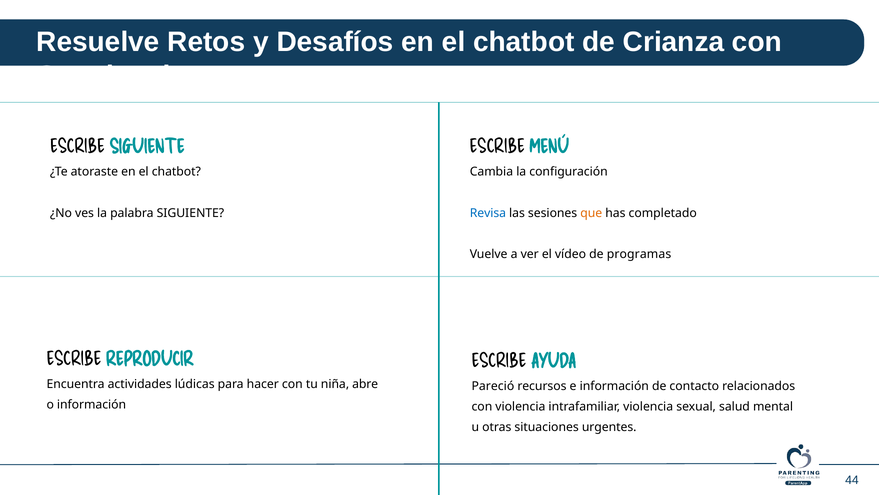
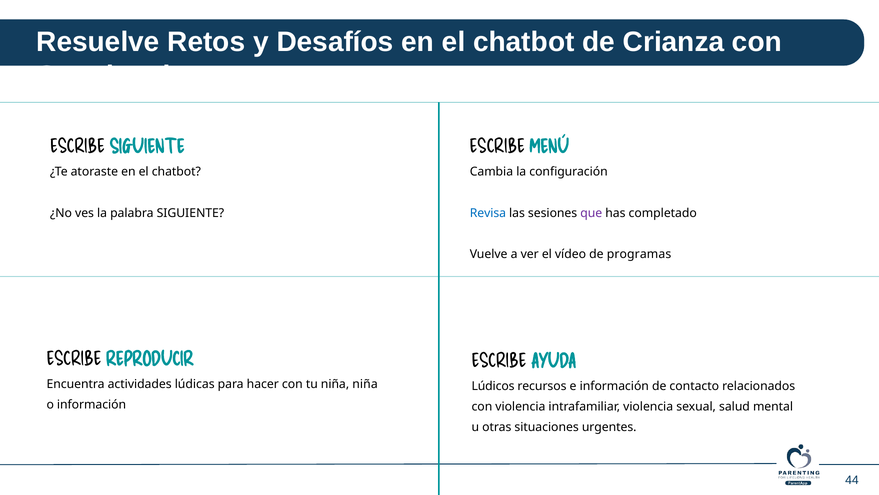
que colour: orange -> purple
niña abre: abre -> niña
Pareció: Pareció -> Lúdicos
